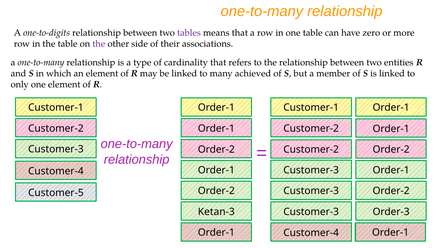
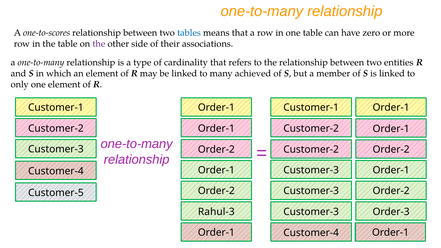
one-to-digits: one-to-digits -> one-to-scores
tables colour: purple -> blue
Ketan-3: Ketan-3 -> Rahul-3
